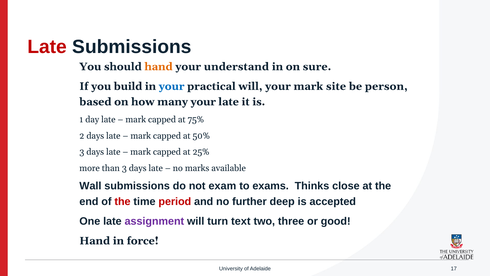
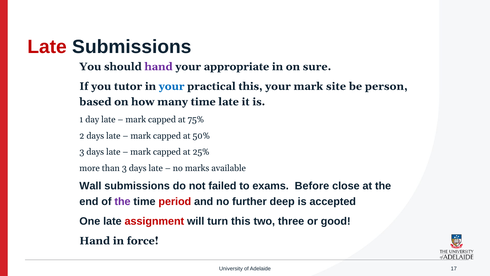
hand at (159, 67) colour: orange -> purple
understand: understand -> appropriate
build: build -> tutor
practical will: will -> this
many your: your -> time
exam: exam -> failed
Thinks: Thinks -> Before
the at (123, 201) colour: red -> purple
assignment colour: purple -> red
turn text: text -> this
